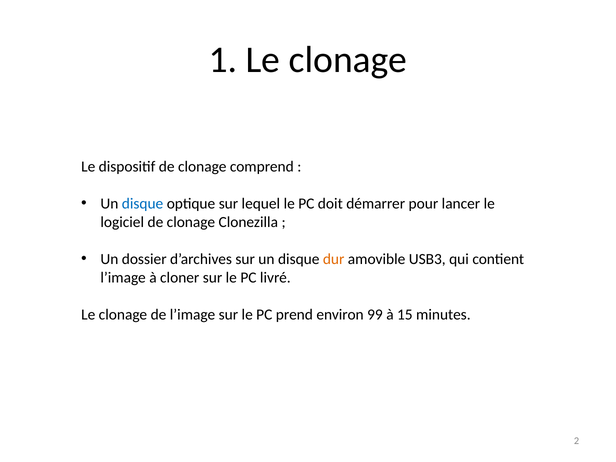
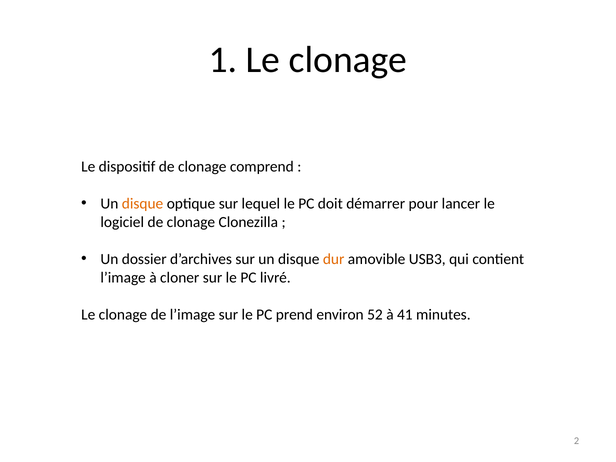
disque at (143, 204) colour: blue -> orange
99: 99 -> 52
15: 15 -> 41
